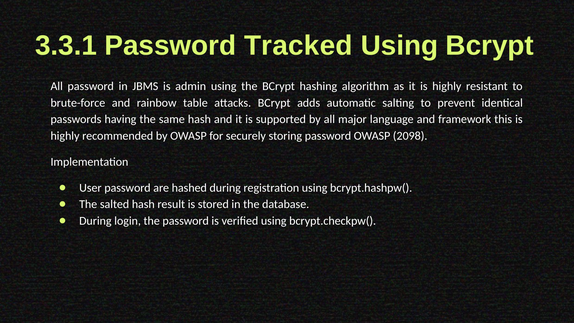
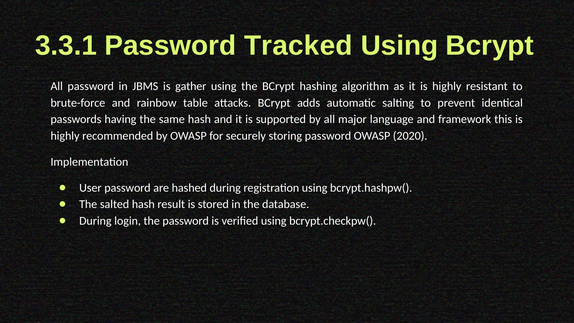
admin: admin -> gather
2098: 2098 -> 2020
